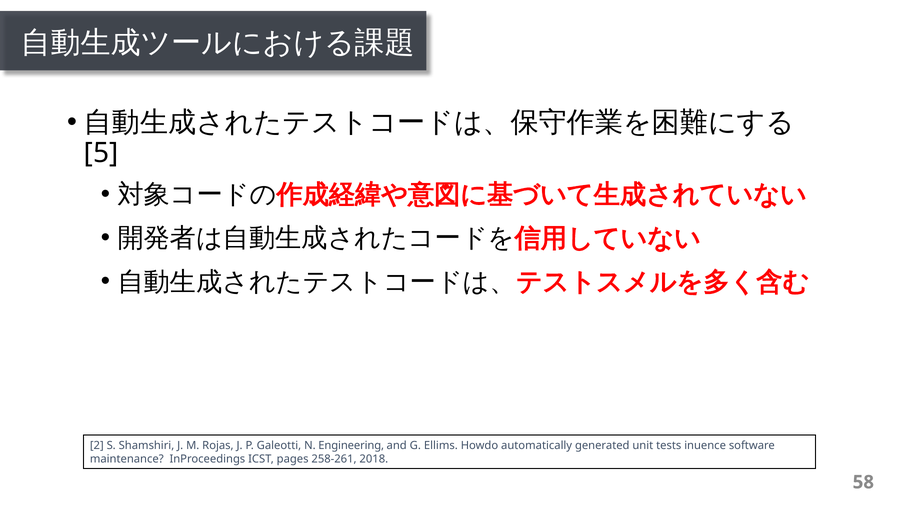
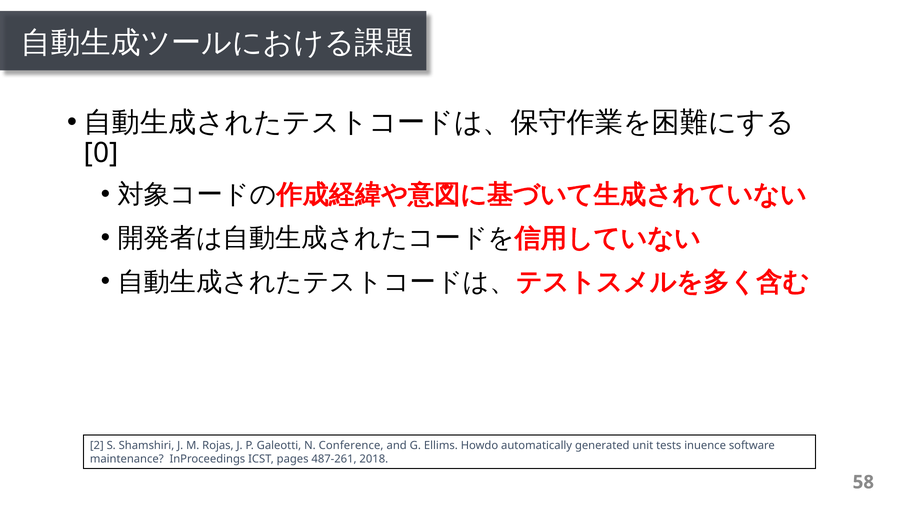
5: 5 -> 0
Engineering: Engineering -> Conference
258-261: 258-261 -> 487-261
